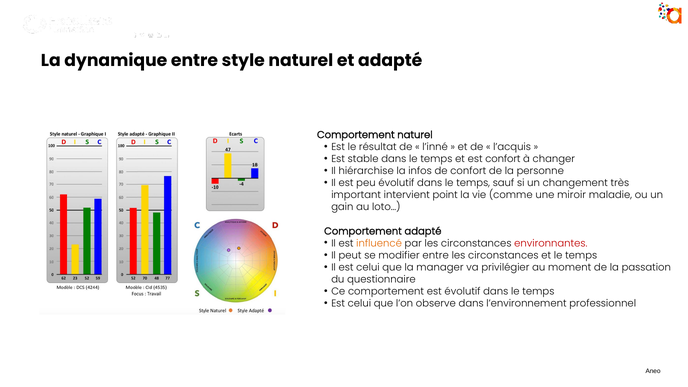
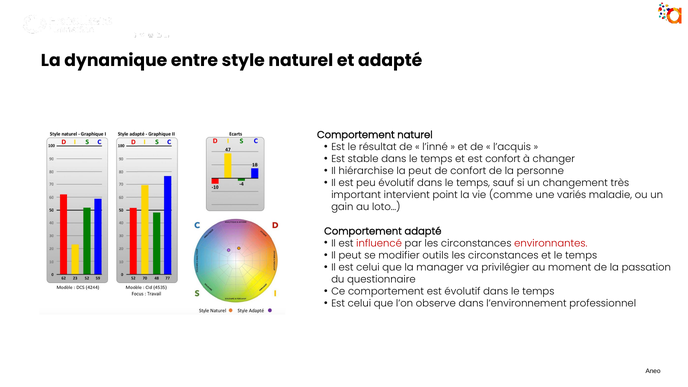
la infos: infos -> peut
miroir: miroir -> variés
influencé colour: orange -> red
modifier entre: entre -> outils
